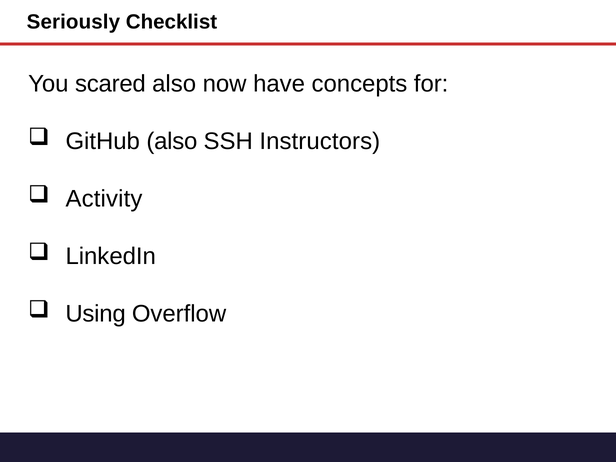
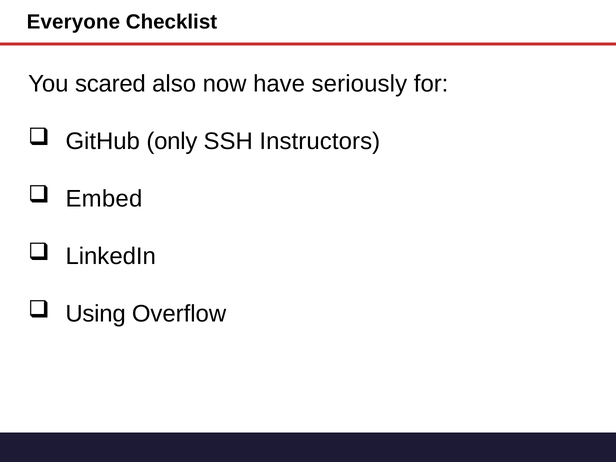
Seriously: Seriously -> Everyone
concepts: concepts -> seriously
GitHub also: also -> only
Activity: Activity -> Embed
